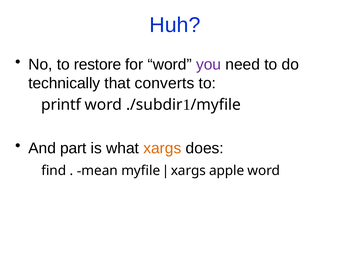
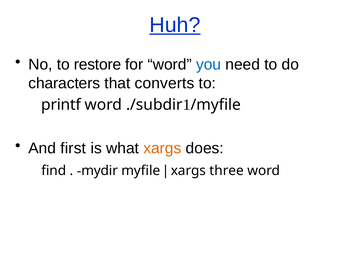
Huh underline: none -> present
you colour: purple -> blue
technically: technically -> characters
part: part -> first
mean: mean -> mydir
apple: apple -> three
